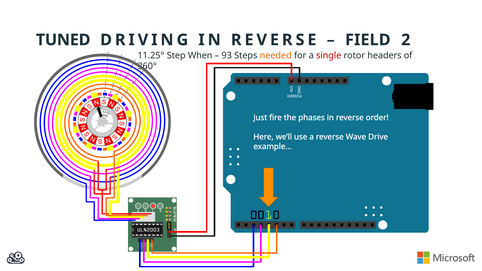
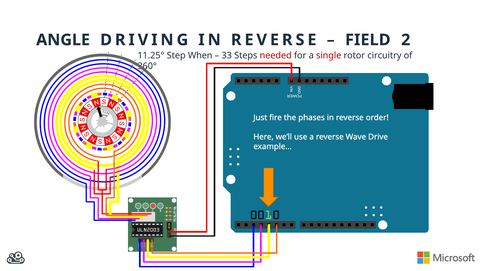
TUNED: TUNED -> ANGLE
93: 93 -> 33
needed colour: orange -> red
headers: headers -> circuitry
